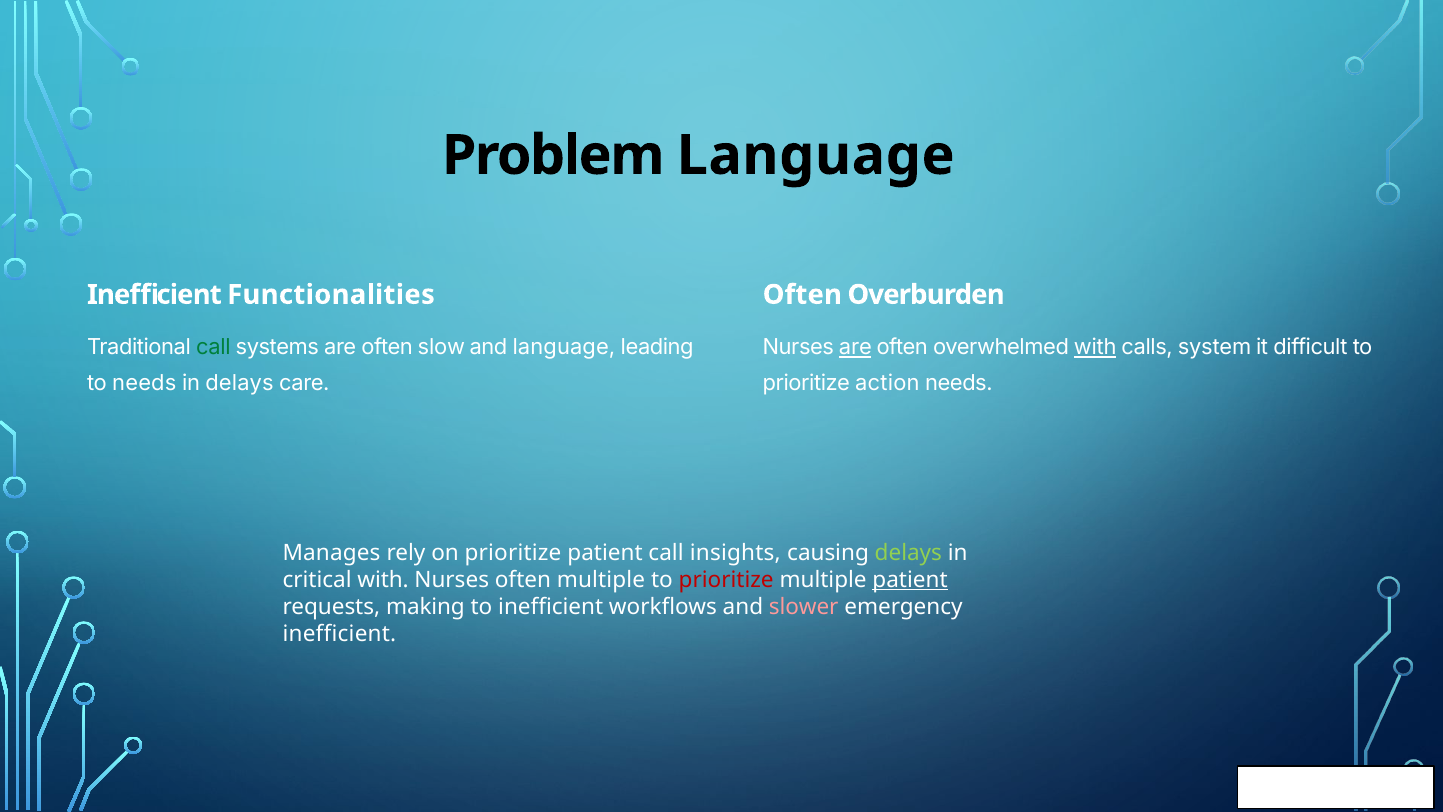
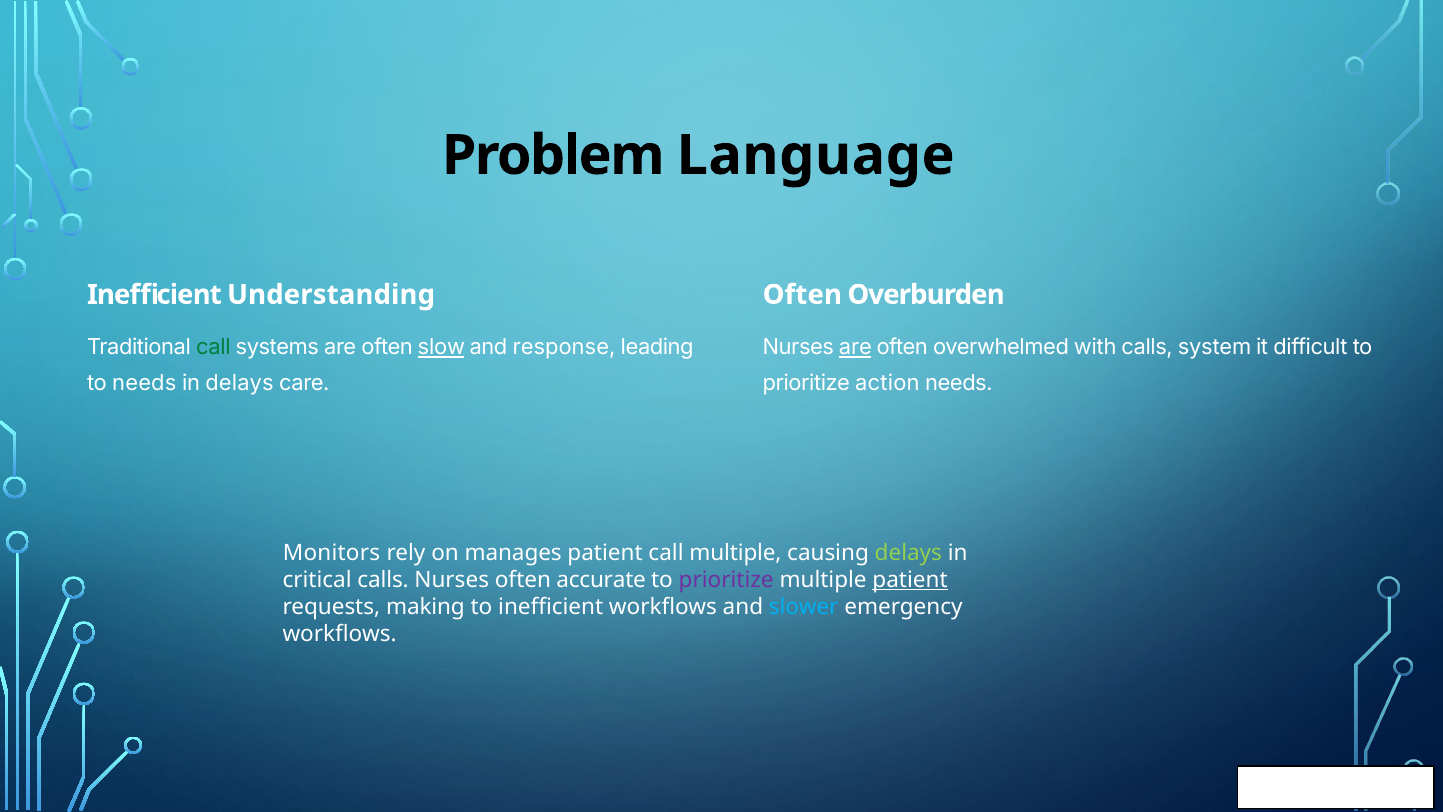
Functionalities: Functionalities -> Understanding
slow underline: none -> present
and language: language -> response
with at (1095, 348) underline: present -> none
Manages: Manages -> Monitors
on prioritize: prioritize -> manages
call insights: insights -> multiple
critical with: with -> calls
often multiple: multiple -> accurate
prioritize at (726, 580) colour: red -> purple
slower colour: pink -> light blue
inefficient at (339, 634): inefficient -> workflows
